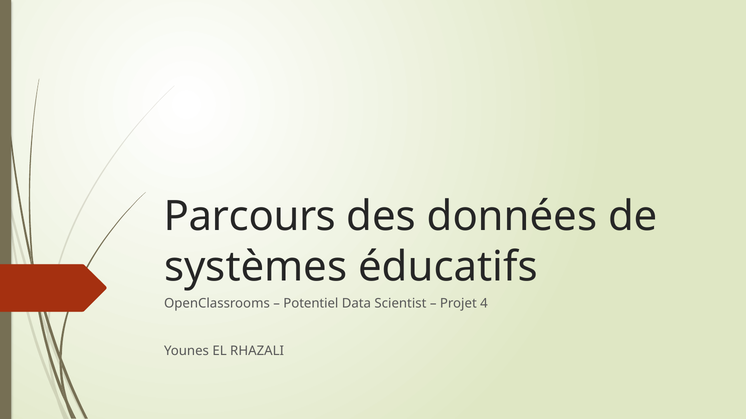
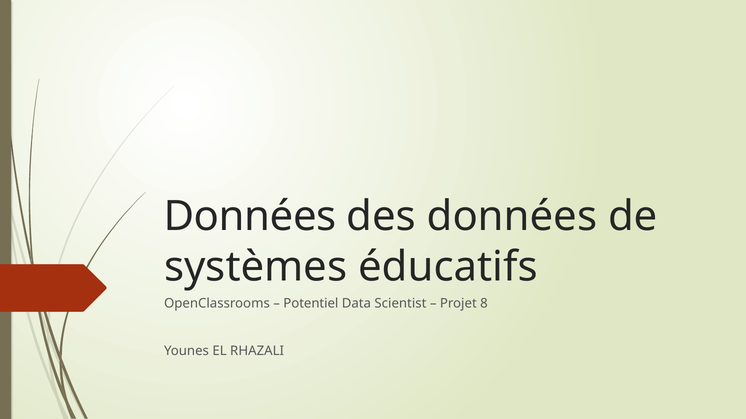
Parcours at (250, 217): Parcours -> Données
4: 4 -> 8
